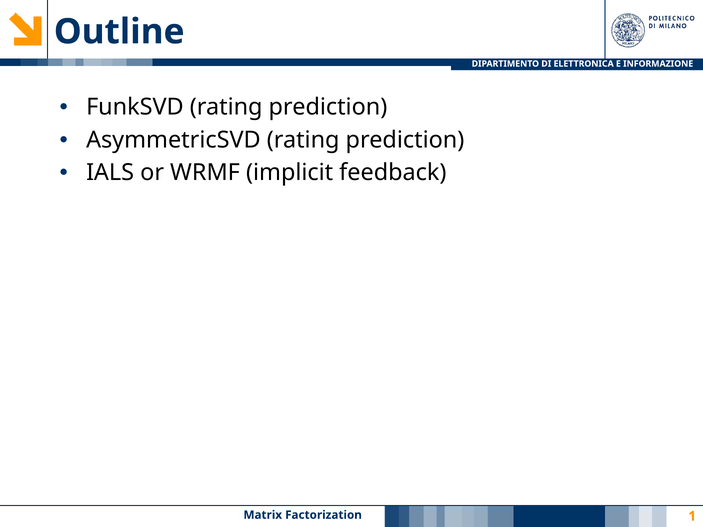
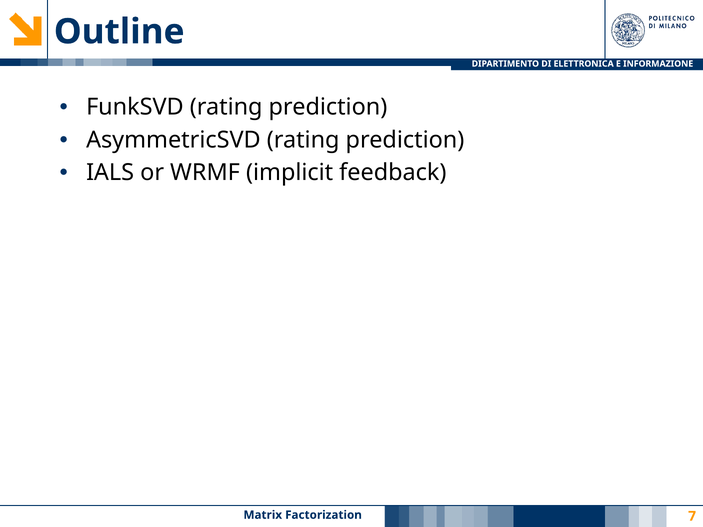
1: 1 -> 7
